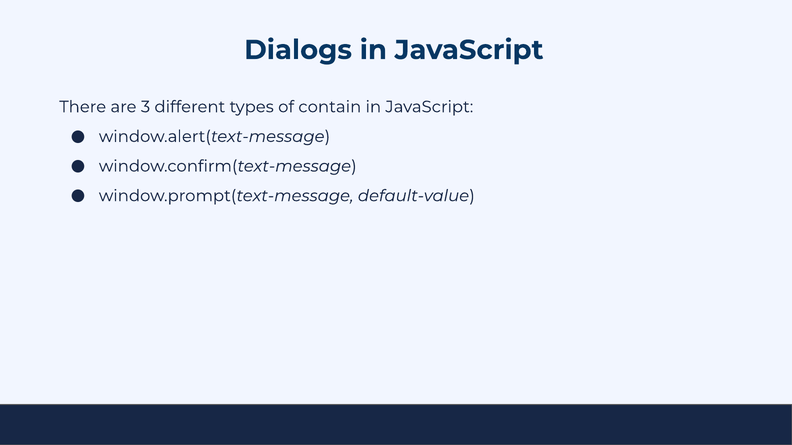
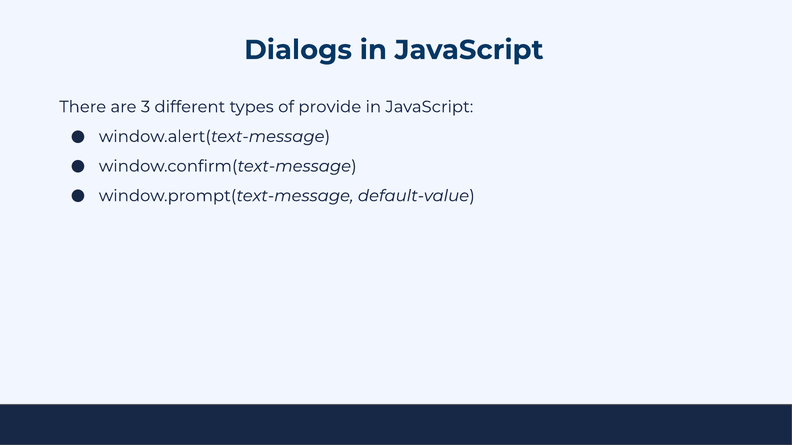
contain: contain -> provide
